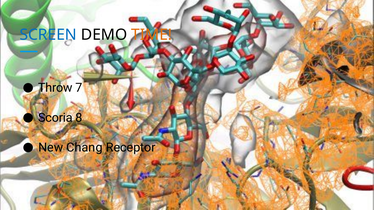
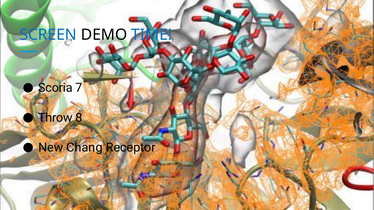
TIME colour: orange -> blue
Throw: Throw -> Scoria
Scoria: Scoria -> Throw
